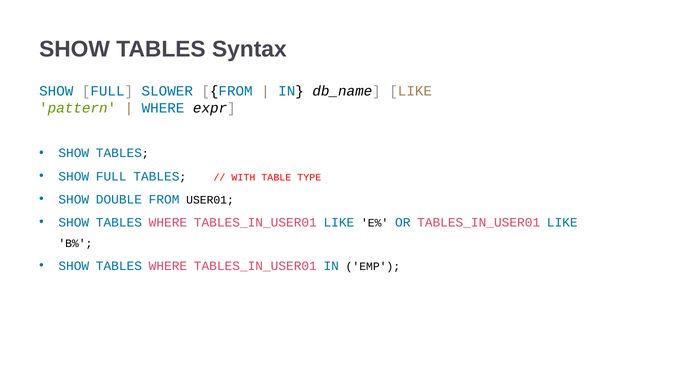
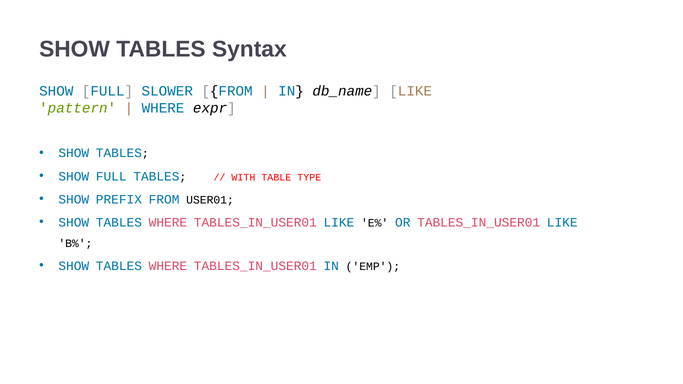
DOUBLE: DOUBLE -> PREFIX
